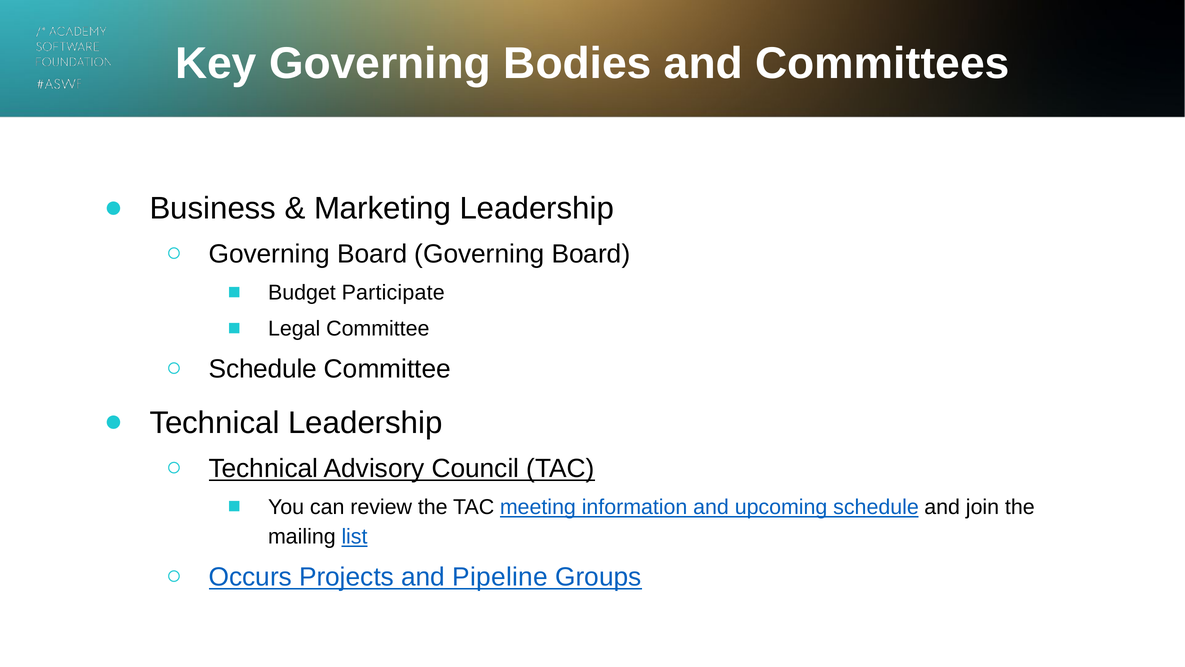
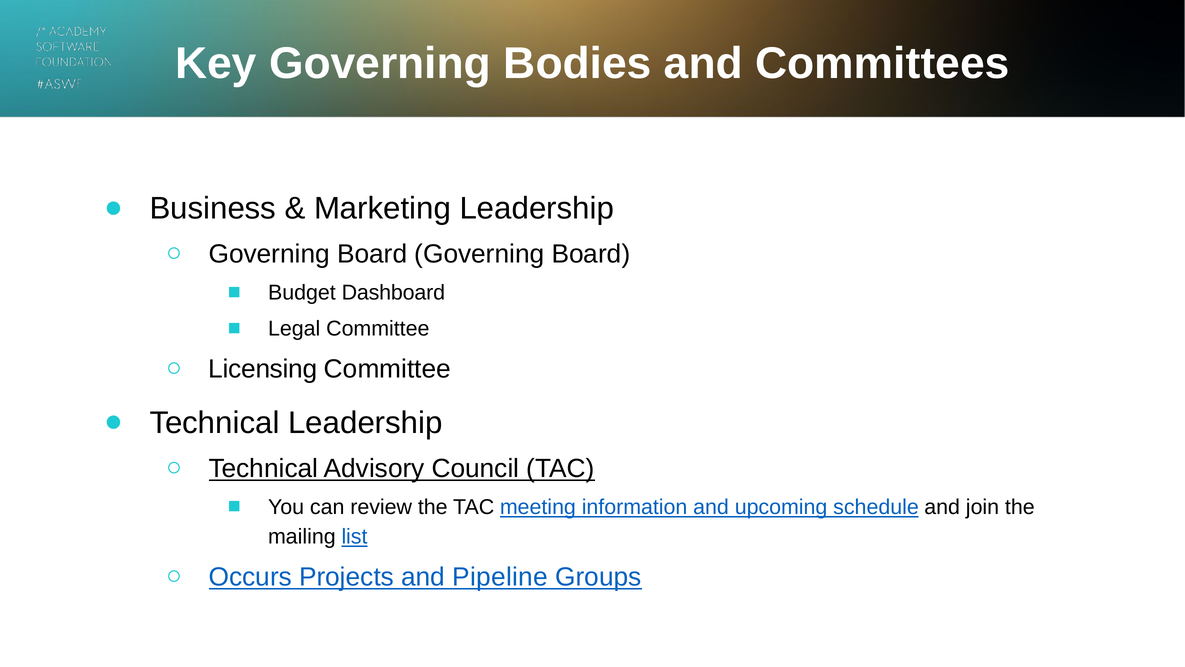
Participate: Participate -> Dashboard
Schedule at (263, 369): Schedule -> Licensing
